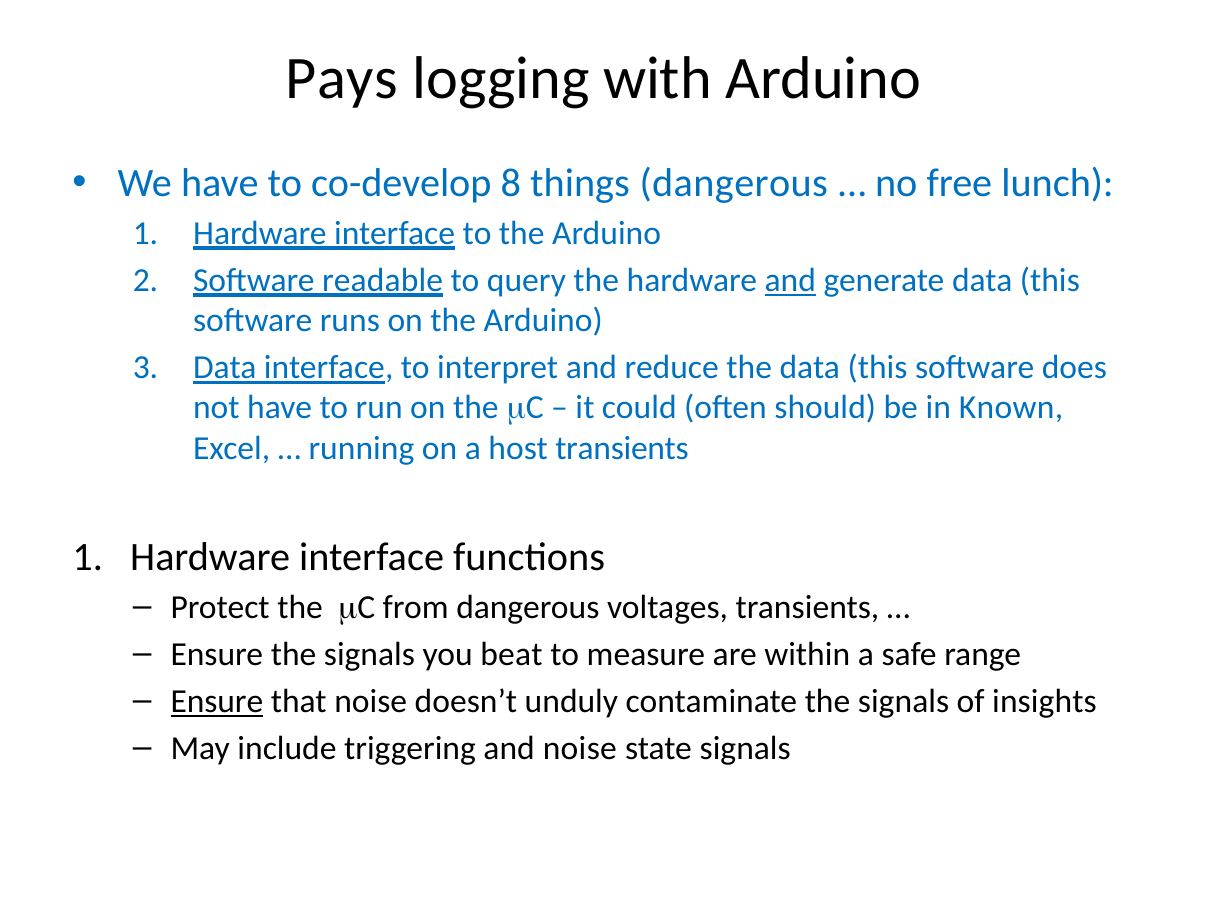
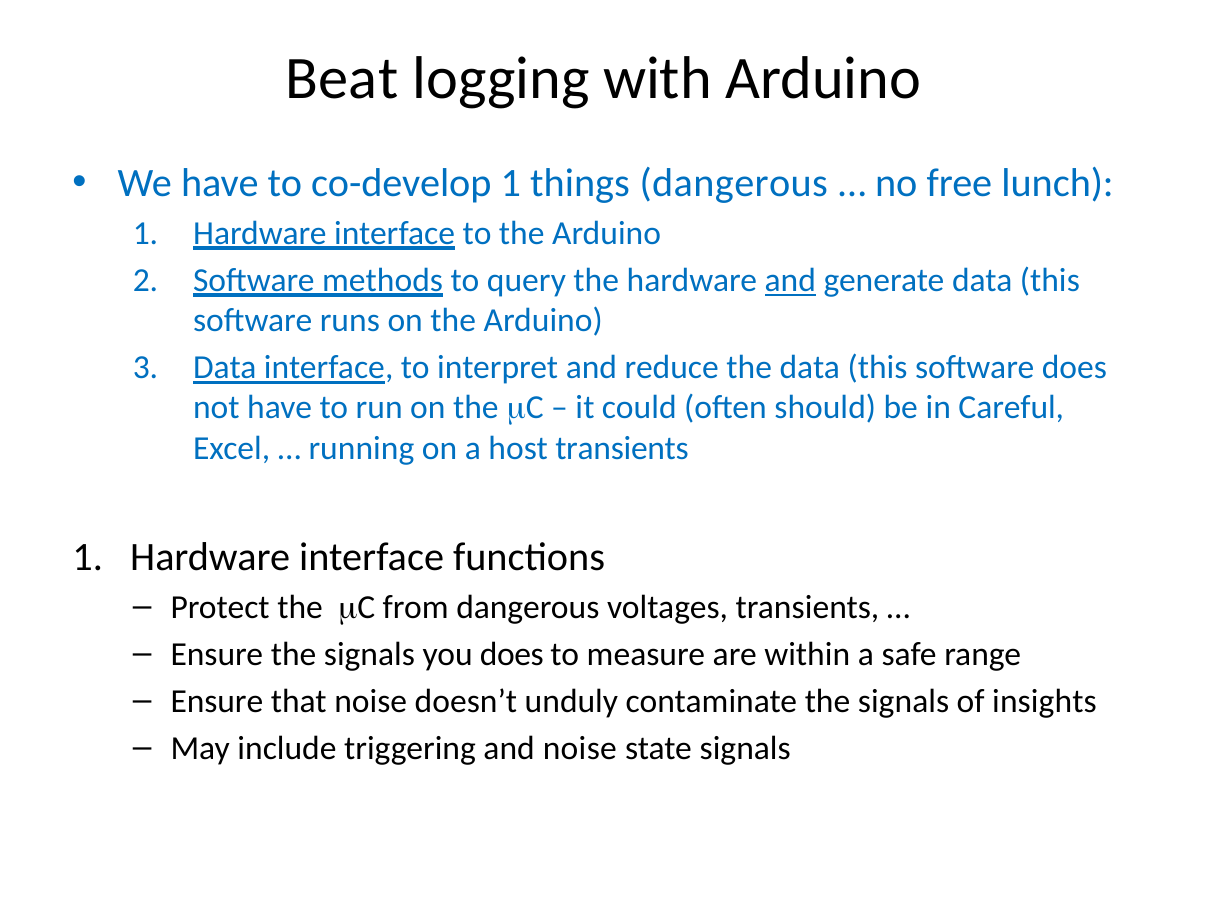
Pays: Pays -> Beat
co-develop 8: 8 -> 1
readable: readable -> methods
Known: Known -> Careful
you beat: beat -> does
Ensure at (217, 702) underline: present -> none
